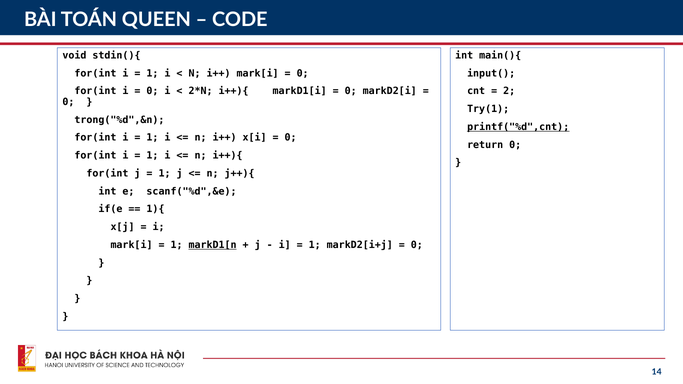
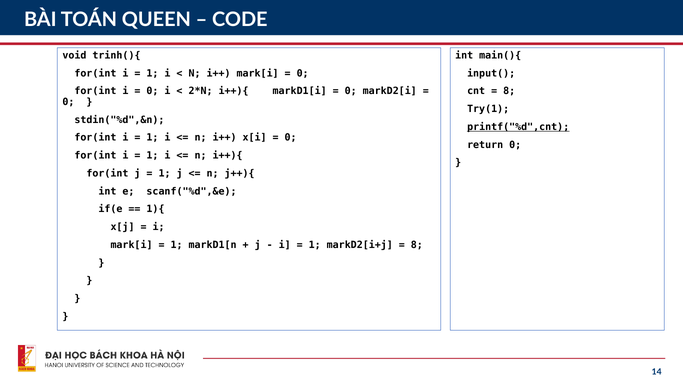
stdin(){: stdin(){ -> trinh(){
2 at (509, 91): 2 -> 8
trong("%d",&n: trong("%d",&n -> stdin("%d",&n
markD1[n underline: present -> none
0 at (417, 245): 0 -> 8
